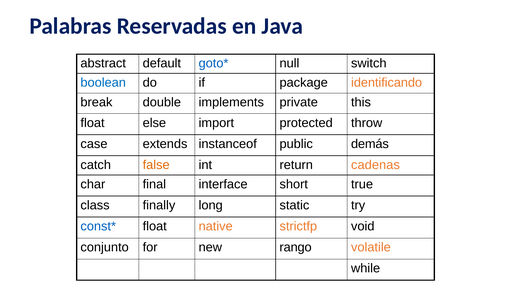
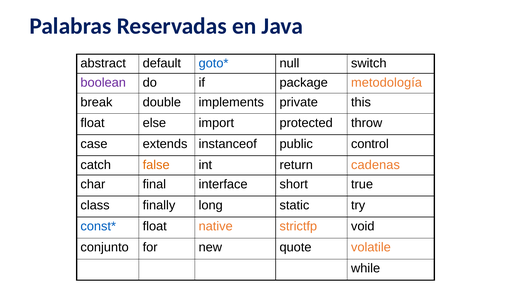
boolean colour: blue -> purple
identificando: identificando -> metodología
demás: demás -> control
rango: rango -> quote
